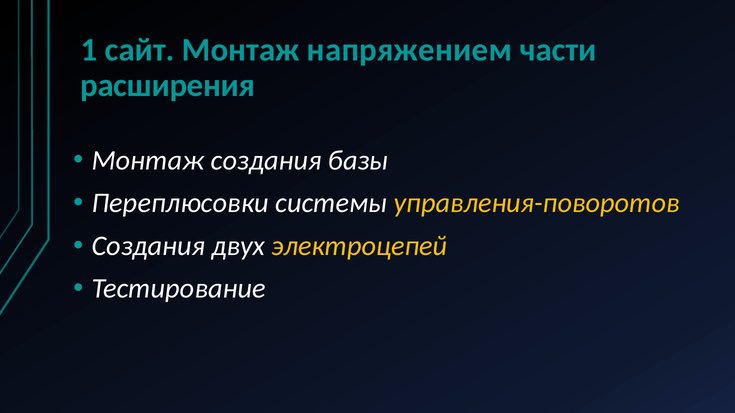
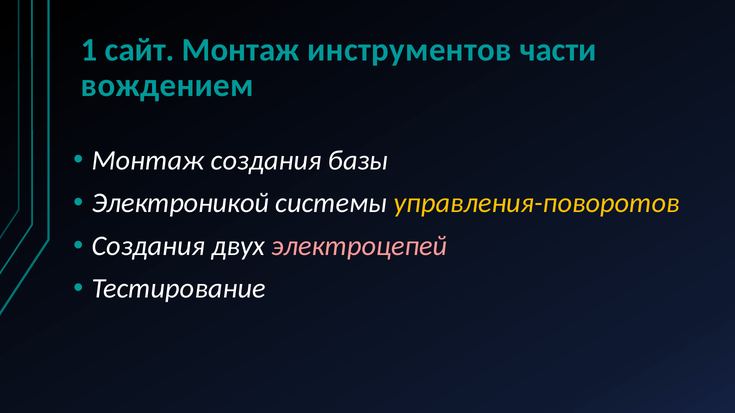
напряжением: напряжением -> инструментов
расширения: расширения -> вождением
Переплюсовки: Переплюсовки -> Электроникой
электроцепей colour: yellow -> pink
